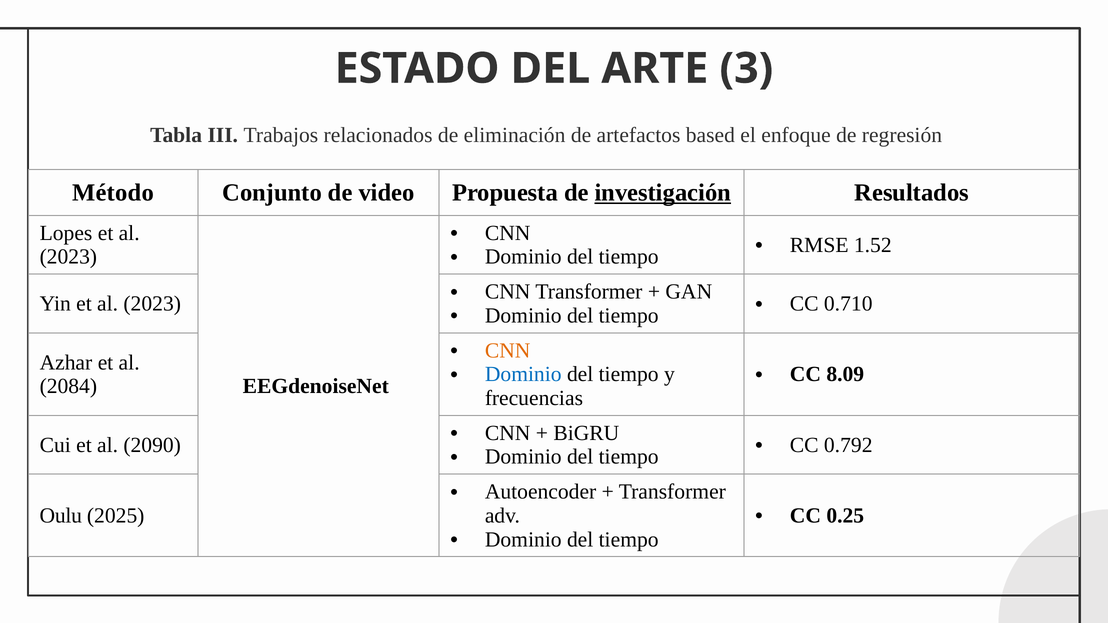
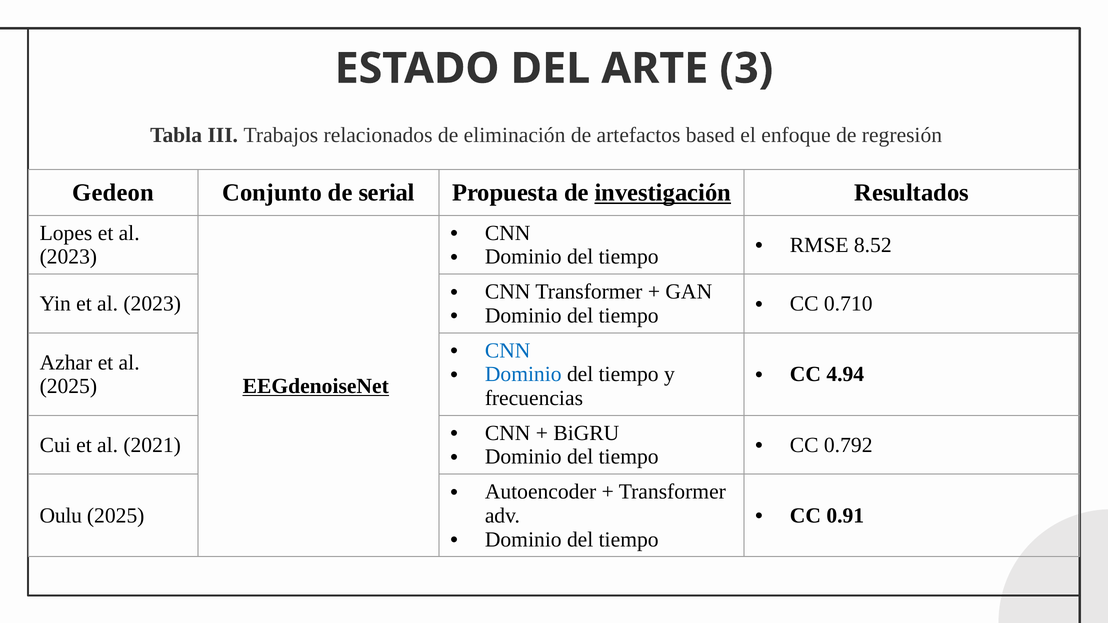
Método: Método -> Gedeon
video: video -> serial
1.52: 1.52 -> 8.52
CNN at (508, 351) colour: orange -> blue
8.09: 8.09 -> 4.94
2084 at (68, 386): 2084 -> 2025
EEGdenoiseNet underline: none -> present
2090: 2090 -> 2021
0.25: 0.25 -> 0.91
